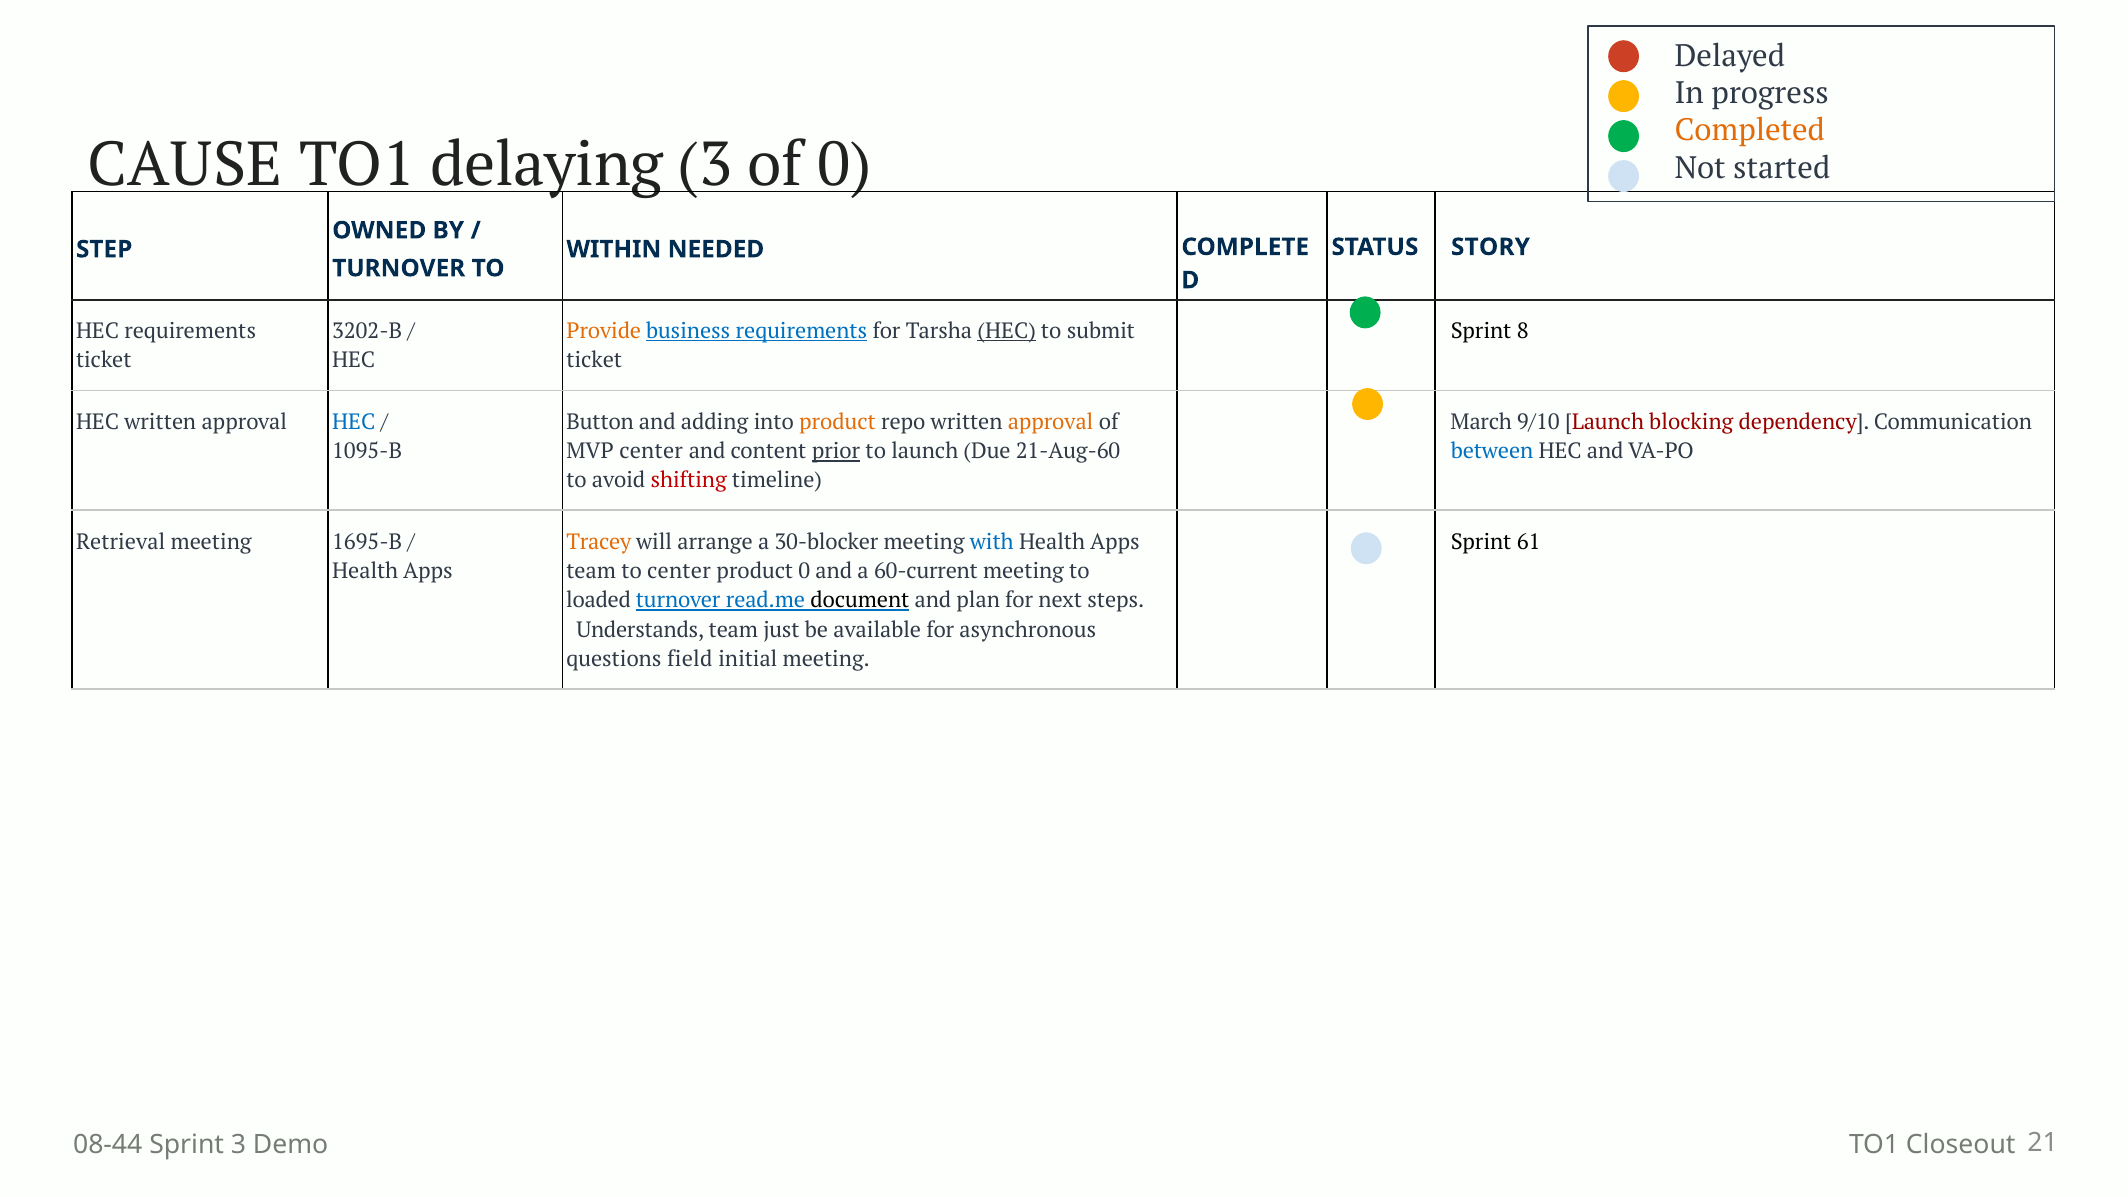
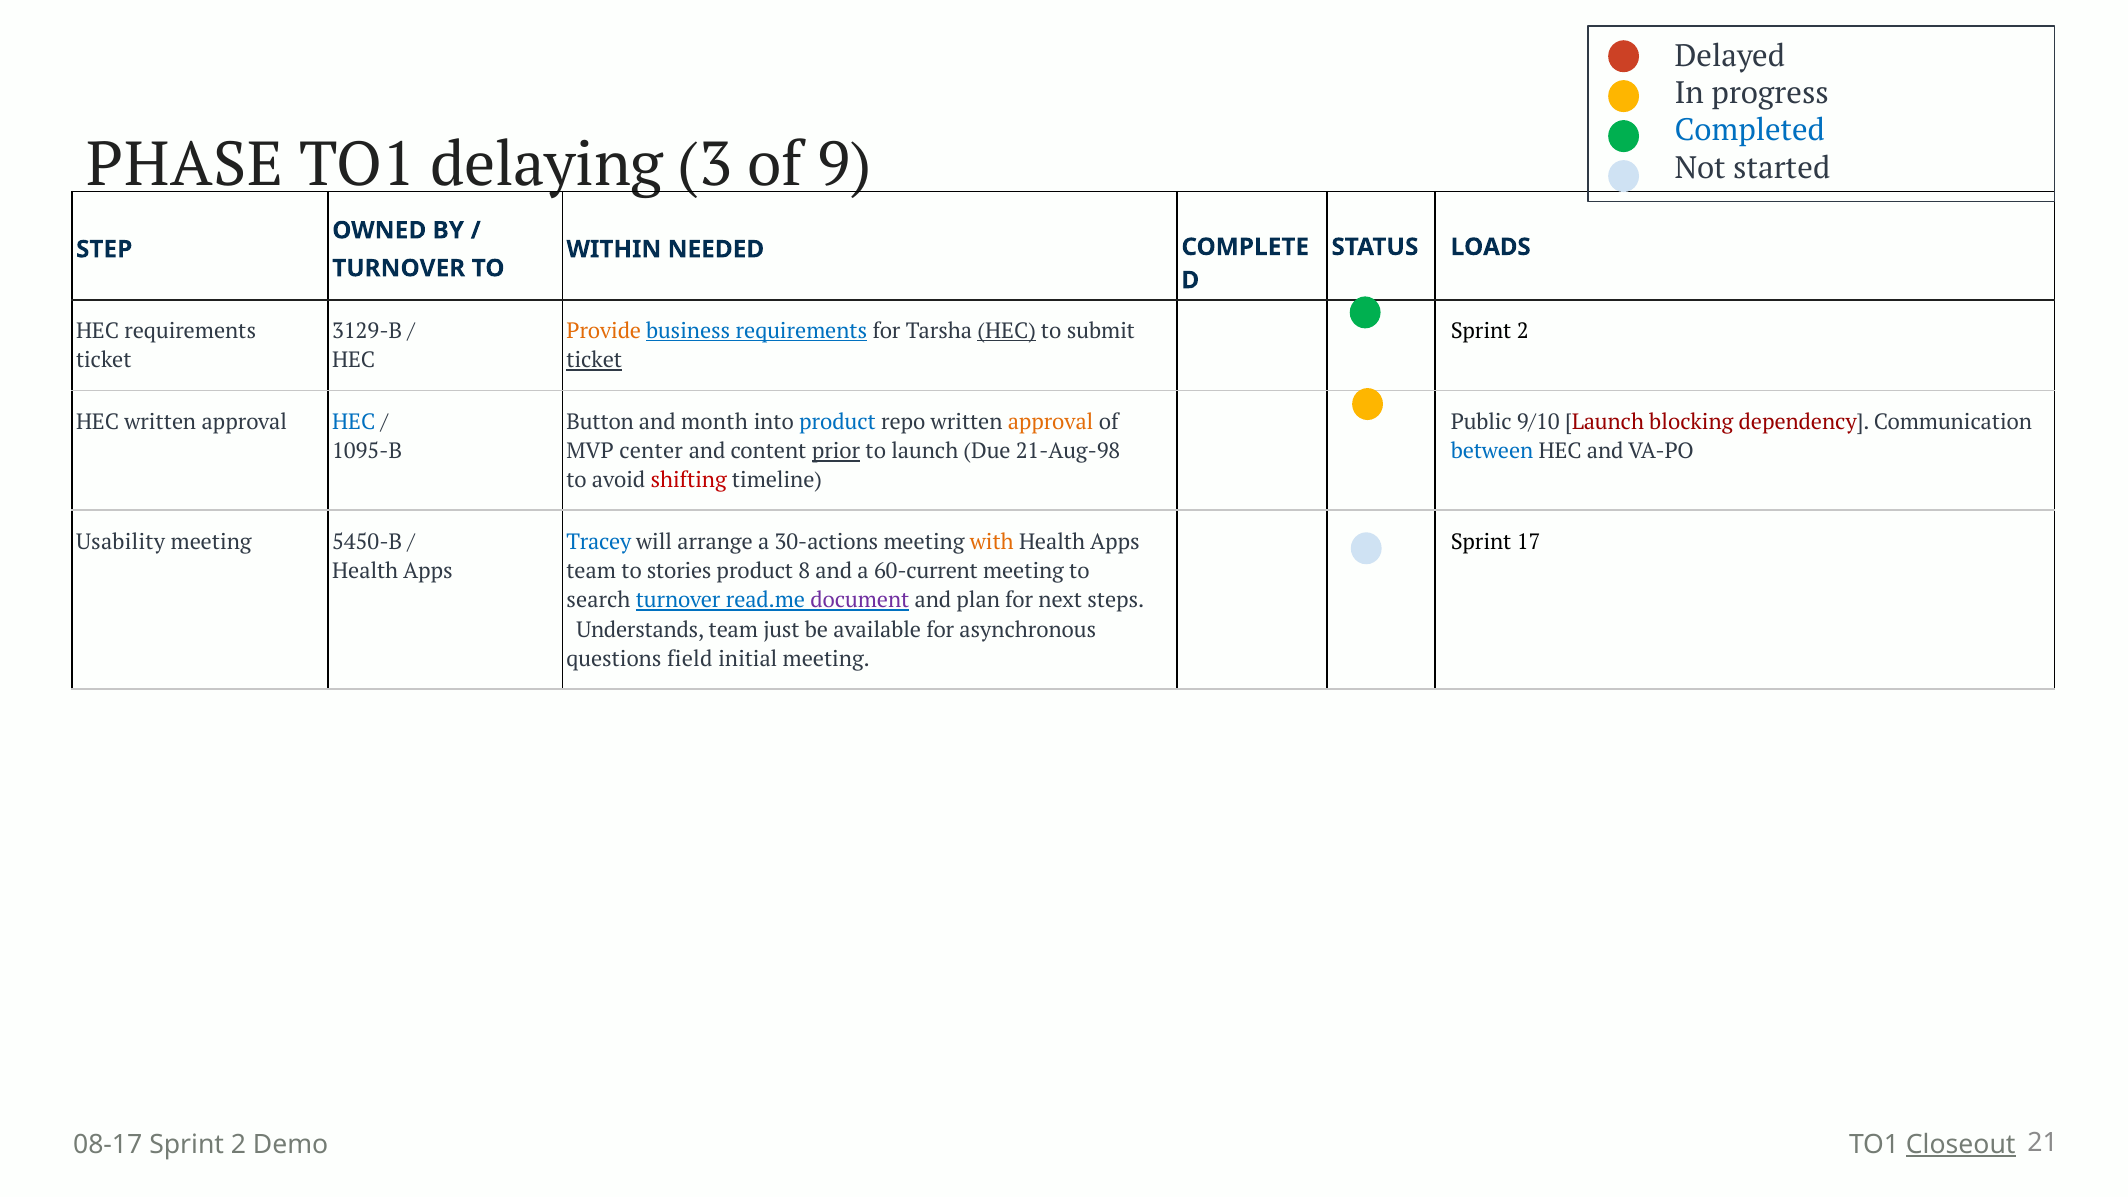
Completed colour: orange -> blue
CAUSE: CAUSE -> PHASE
of 0: 0 -> 9
STORY: STORY -> LOADS
3202-B: 3202-B -> 3129-B
8 at (1523, 331): 8 -> 2
ticket at (594, 361) underline: none -> present
adding: adding -> month
product at (838, 422) colour: orange -> blue
March: March -> Public
21-Aug-60: 21-Aug-60 -> 21-Aug-98
Retrieval: Retrieval -> Usability
1695-B: 1695-B -> 5450-B
Tracey colour: orange -> blue
30-blocker: 30-blocker -> 30-actions
with colour: blue -> orange
61: 61 -> 17
to center: center -> stories
product 0: 0 -> 8
loaded: loaded -> search
document colour: black -> purple
08-44: 08-44 -> 08-17
3 at (239, 1144): 3 -> 2
Closeout underline: none -> present
